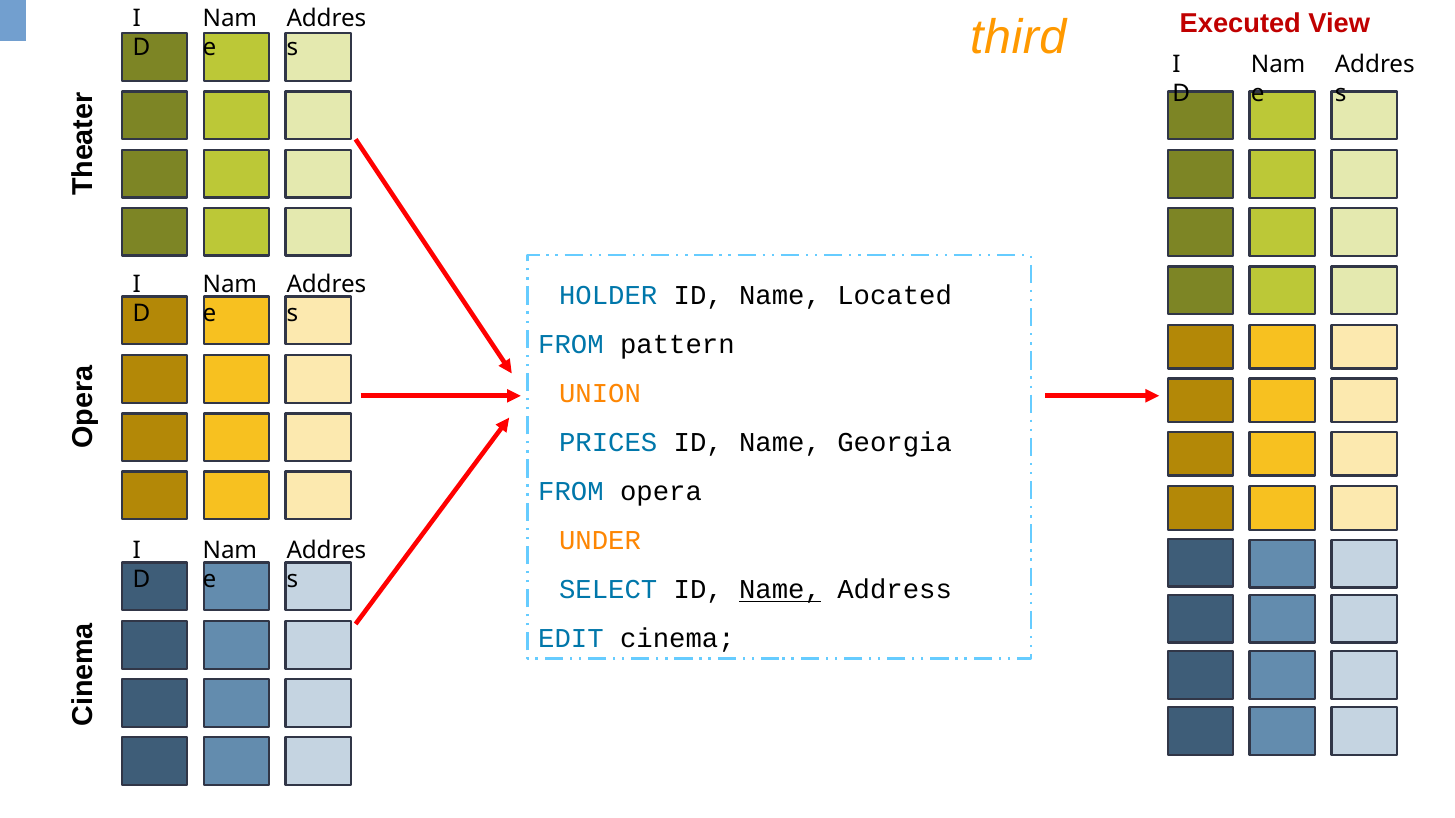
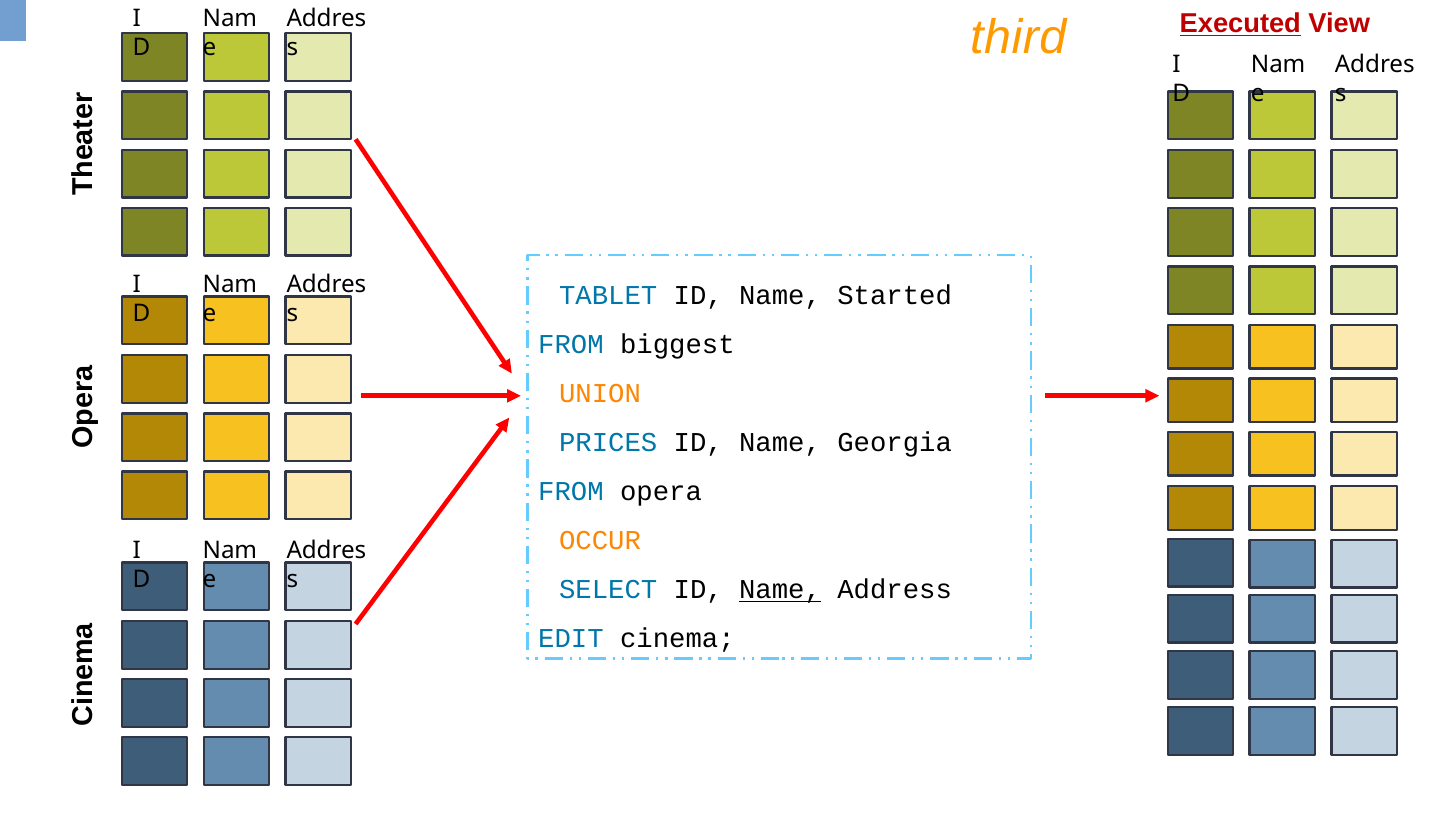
Executed underline: none -> present
HOLDER: HOLDER -> TABLET
Located: Located -> Started
pattern: pattern -> biggest
UNDER: UNDER -> OCCUR
